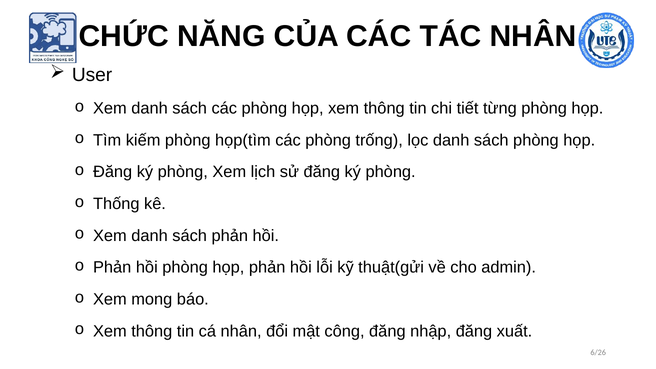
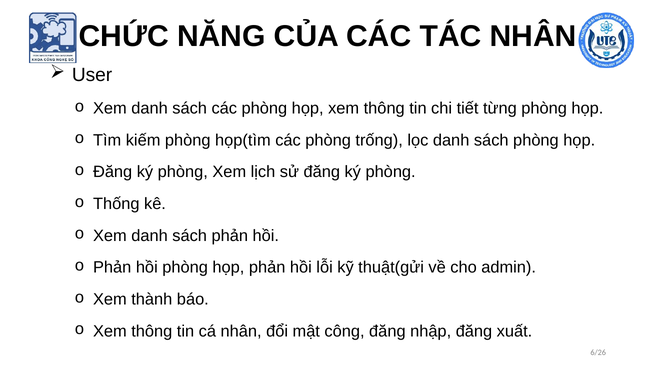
mong: mong -> thành
